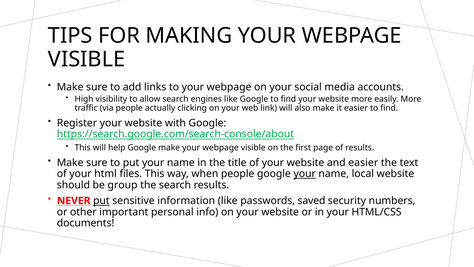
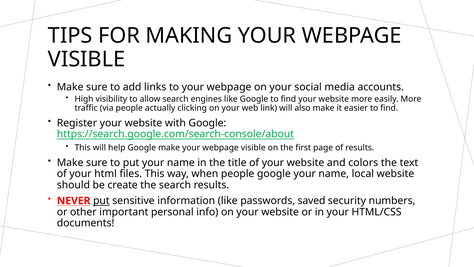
and easier: easier -> colors
your at (305, 174) underline: present -> none
group: group -> create
